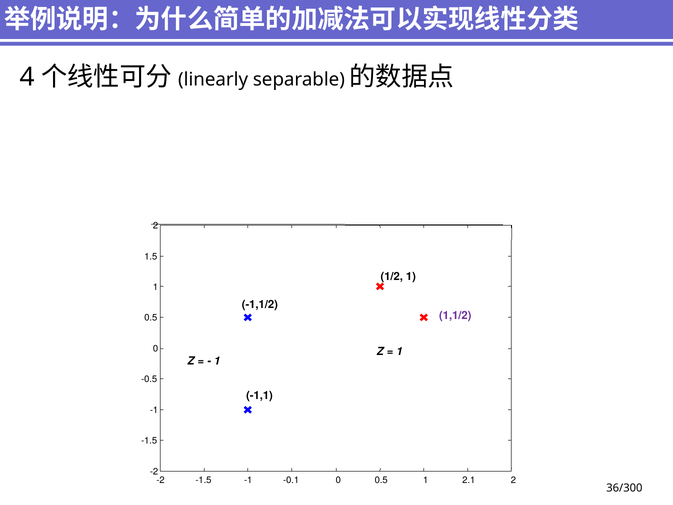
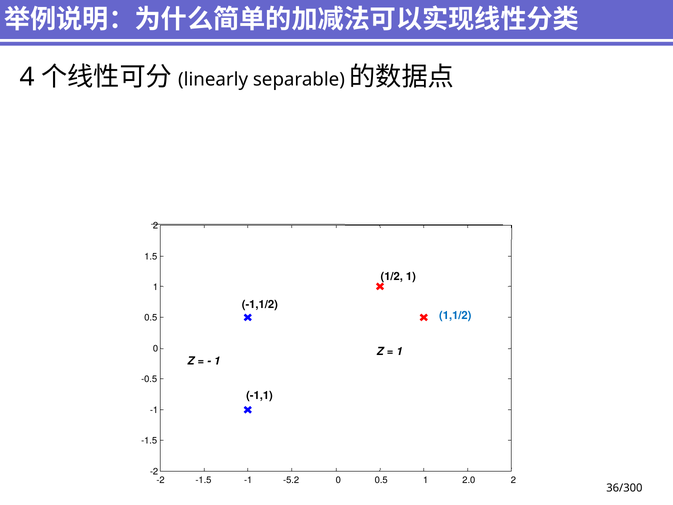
1,1/2 colour: purple -> blue
-0.1: -0.1 -> -5.2
2.1: 2.1 -> 2.0
